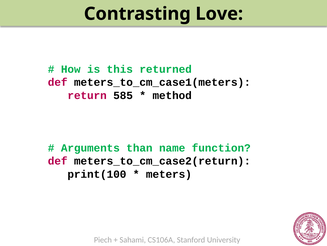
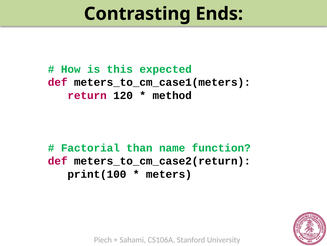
Love: Love -> Ends
returned: returned -> expected
585: 585 -> 120
Arguments: Arguments -> Factorial
